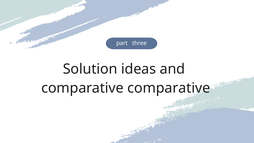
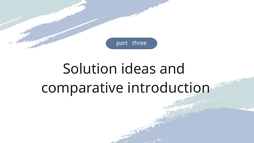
comparative comparative: comparative -> introduction
